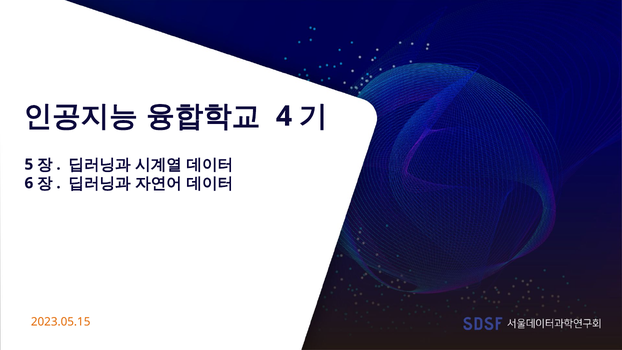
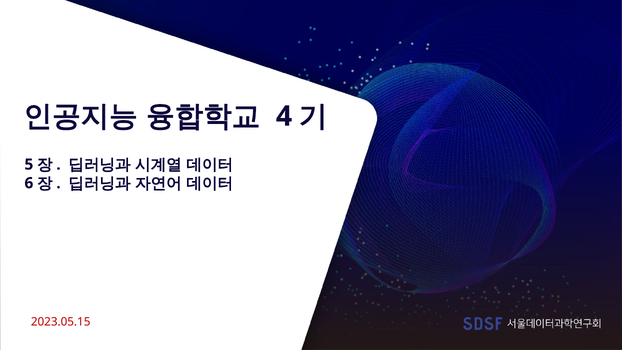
2023.05.15 colour: orange -> red
